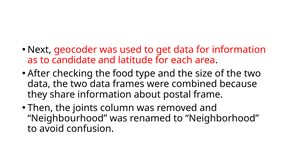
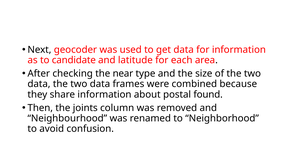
food: food -> near
frame: frame -> found
